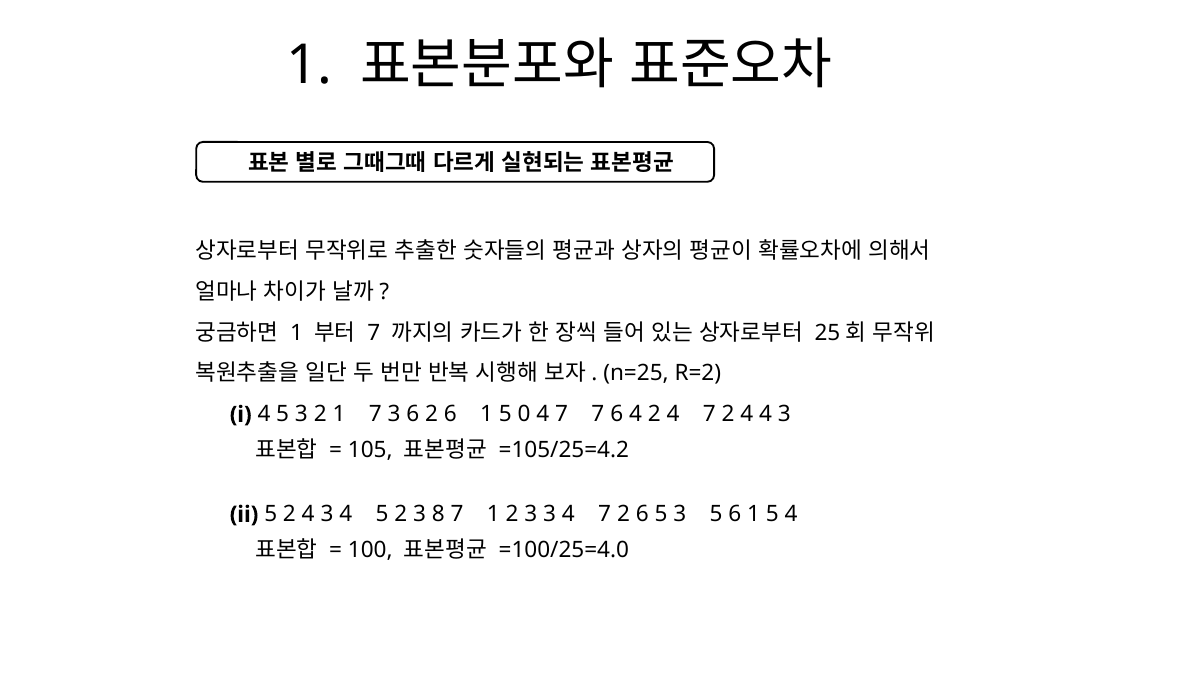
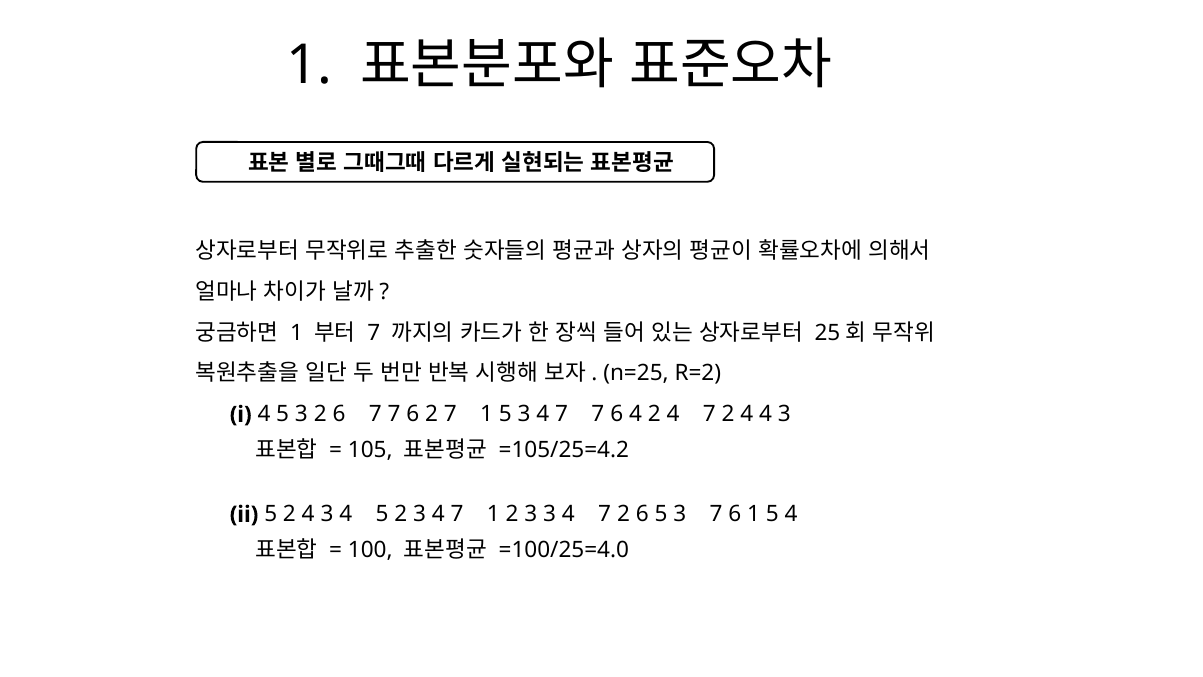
3 2 1: 1 -> 6
3 at (394, 414): 3 -> 7
6 2 6: 6 -> 7
1 5 0: 0 -> 3
2 3 8: 8 -> 4
3 5: 5 -> 7
